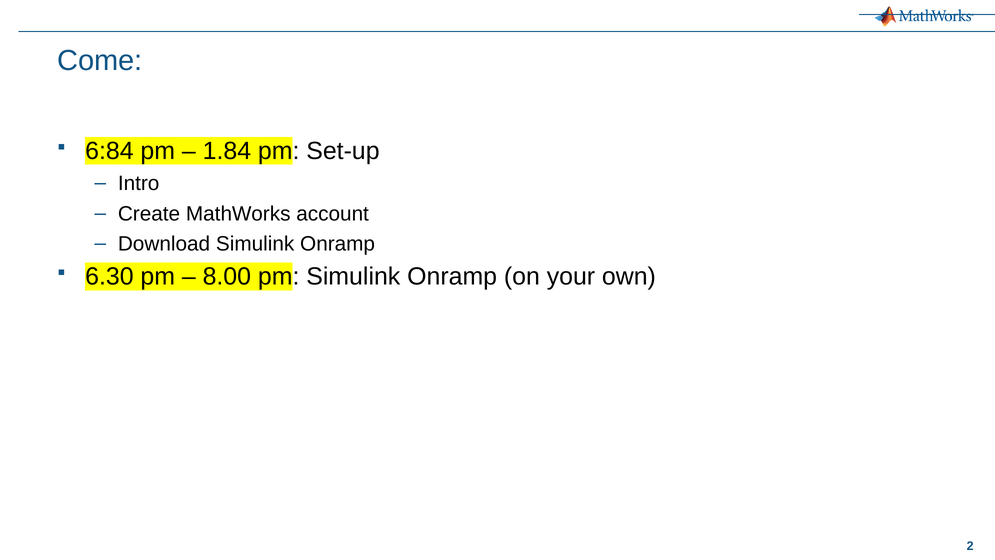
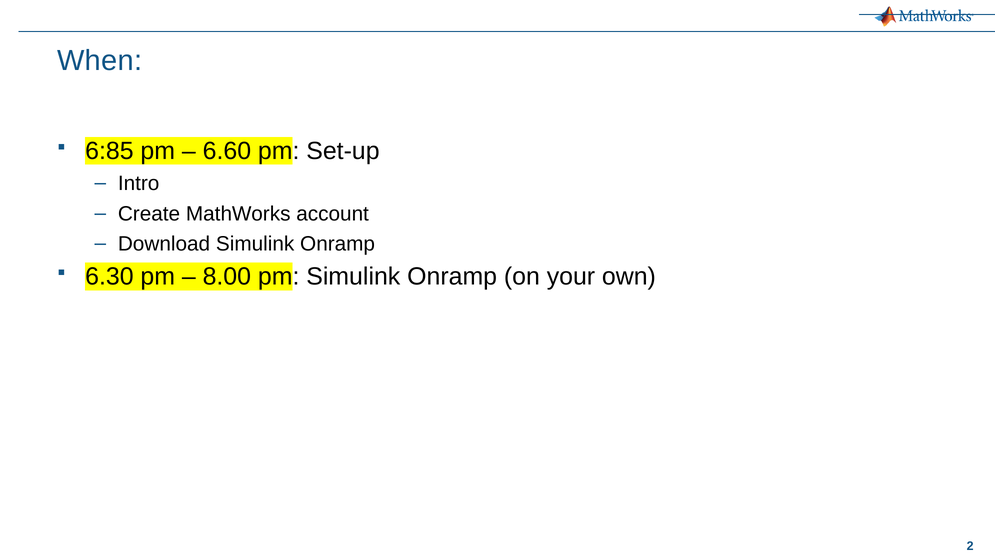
Come: Come -> When
6:84: 6:84 -> 6:85
1.84: 1.84 -> 6.60
